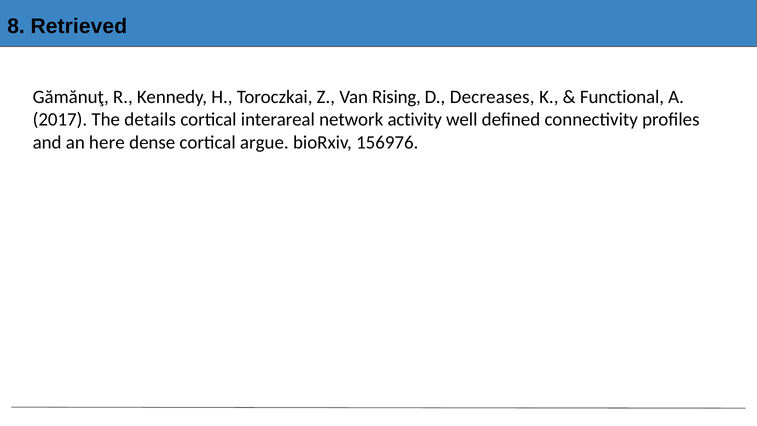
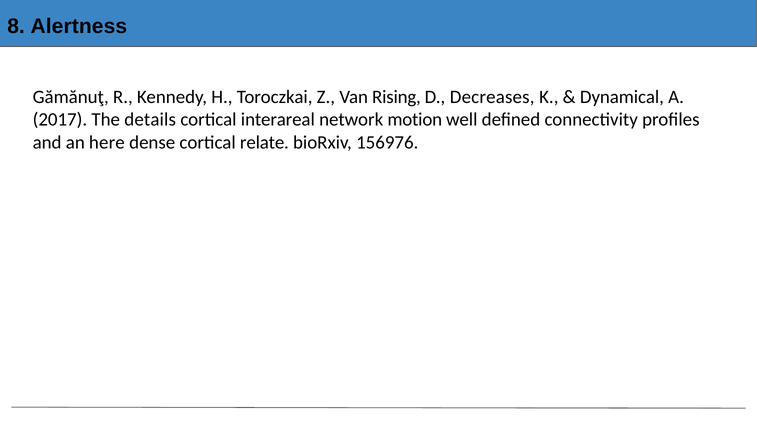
Retrieved: Retrieved -> Alertness
Functional: Functional -> Dynamical
activity: activity -> motion
argue: argue -> relate
